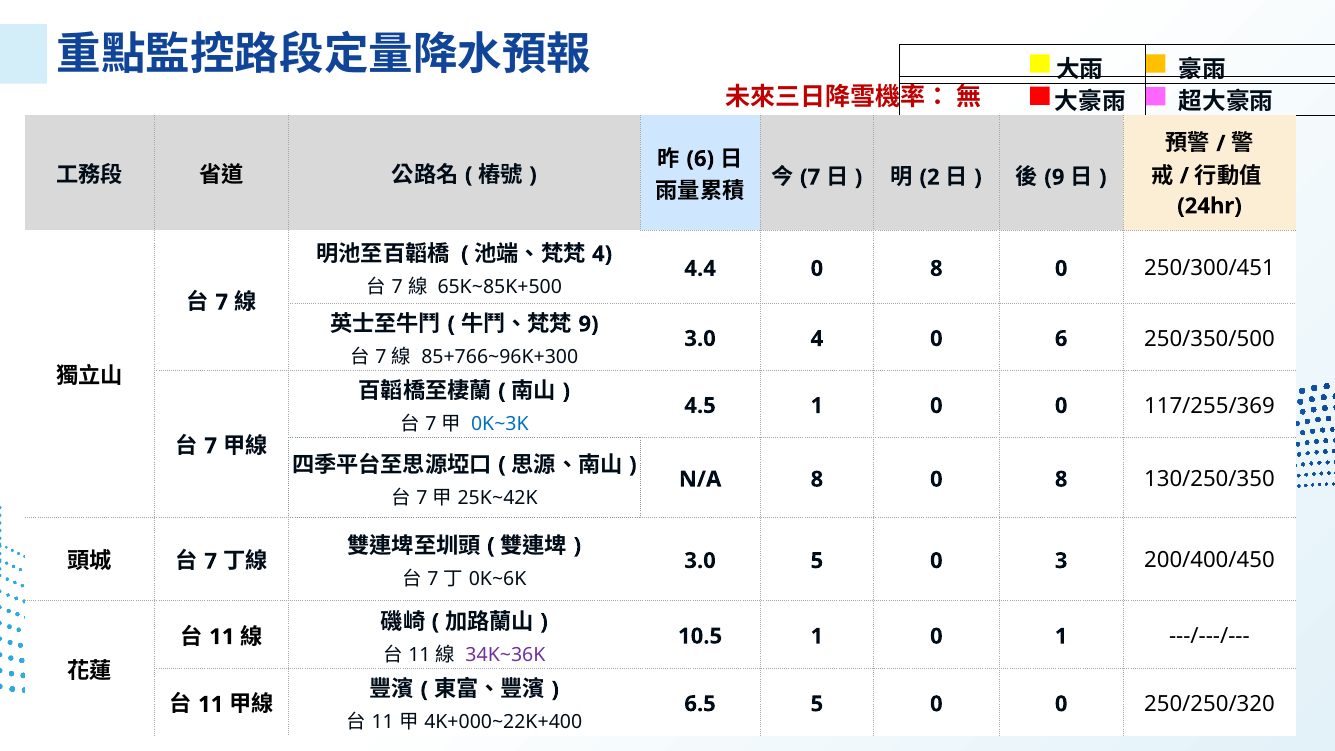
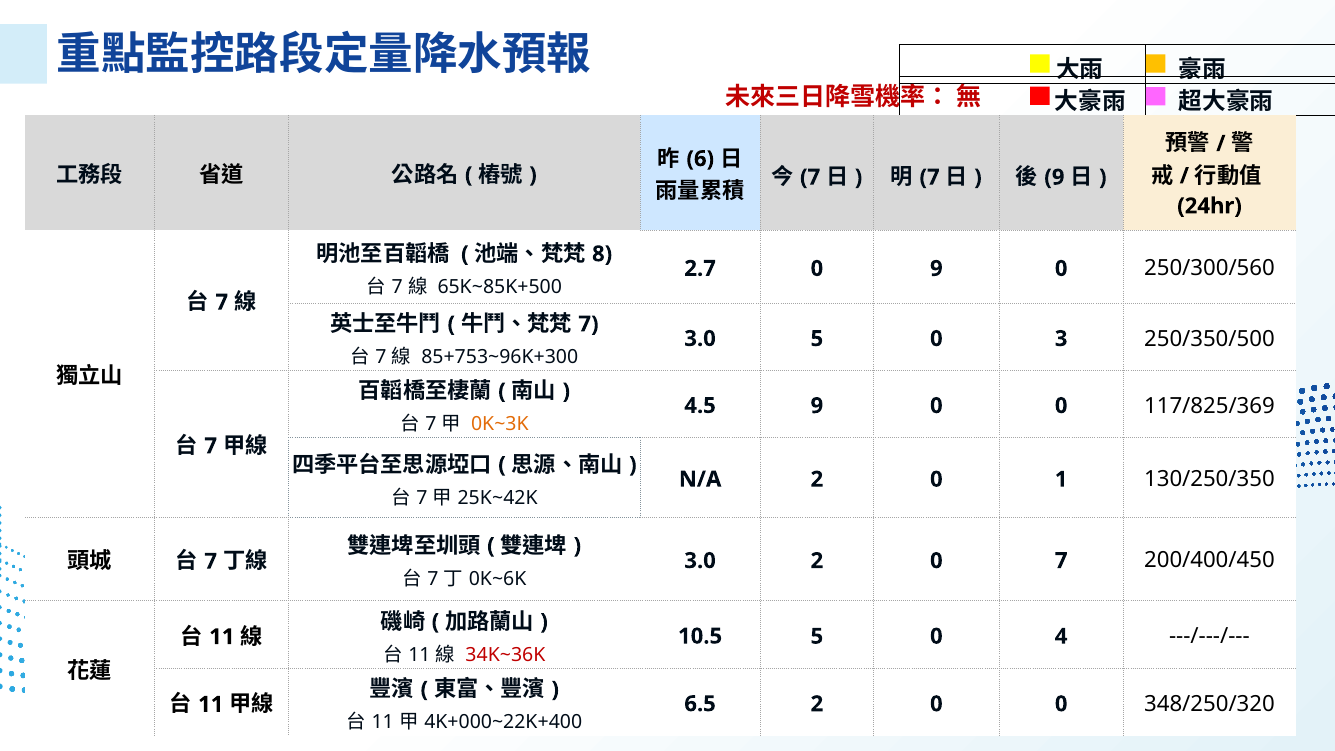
2 at (930, 177): 2 -> 7
4 at (602, 254): 4 -> 8
4.4: 4.4 -> 2.7
8 at (936, 269): 8 -> 9
250/300/451: 250/300/451 -> 250/300/560
9 at (589, 324): 9 -> 7
3.0 4: 4 -> 5
0 6: 6 -> 3
85+766~96K+300: 85+766~96K+300 -> 85+753~96K+300
4.5 1: 1 -> 9
117/255/369: 117/255/369 -> 117/825/369
0K~3K colour: blue -> orange
N/A 8: 8 -> 2
8 at (1061, 479): 8 -> 1
3.0 5: 5 -> 2
0 3: 3 -> 7
10.5 1: 1 -> 5
0 1: 1 -> 4
34K~36K colour: purple -> red
6.5 5: 5 -> 2
250/250/320: 250/250/320 -> 348/250/320
